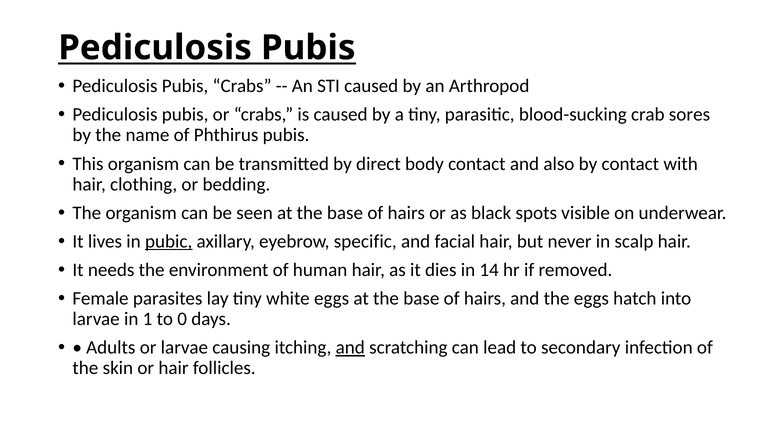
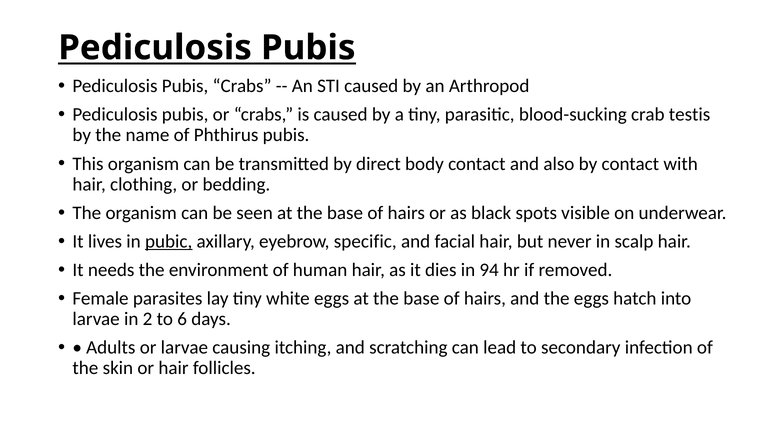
sores: sores -> testis
14: 14 -> 94
1: 1 -> 2
0: 0 -> 6
and at (350, 348) underline: present -> none
